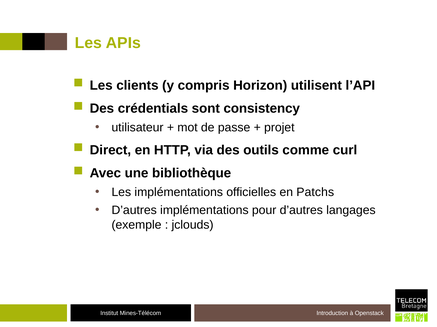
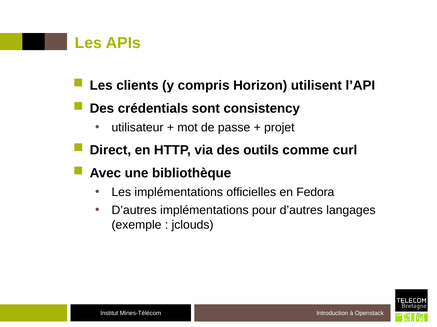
Patchs: Patchs -> Fedora
